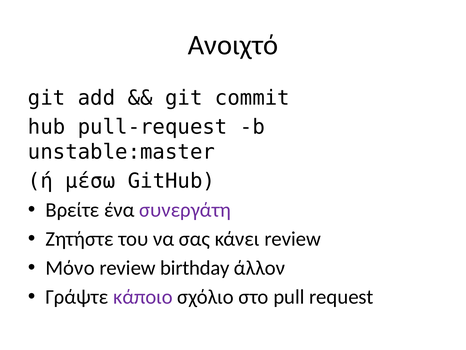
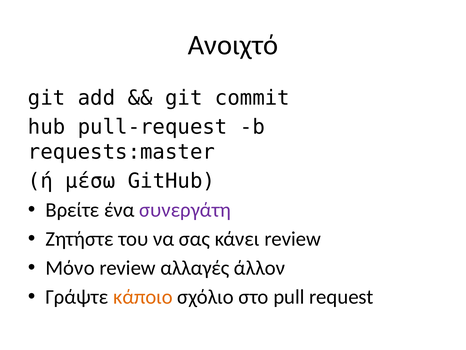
unstable:master: unstable:master -> requests:master
birthday: birthday -> αλλαγές
κάποιο colour: purple -> orange
